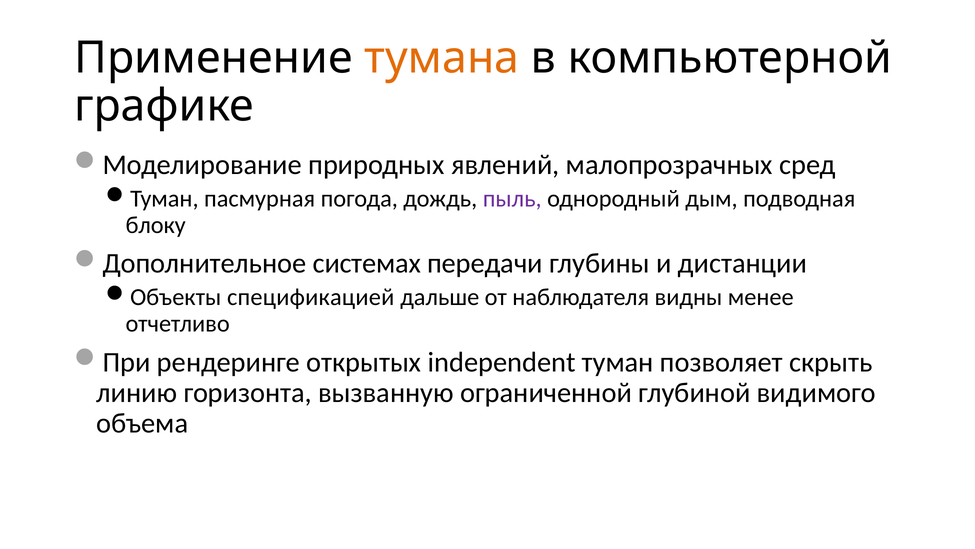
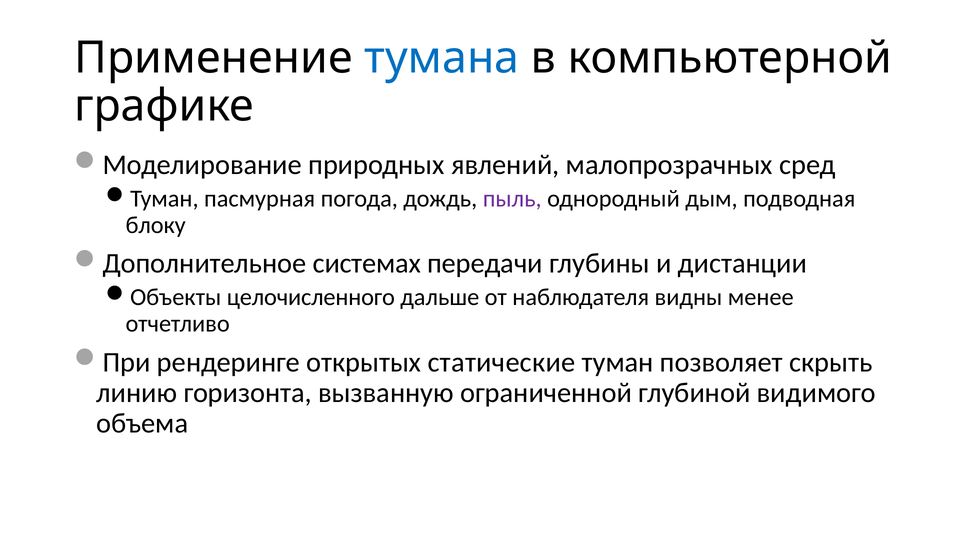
тумана colour: orange -> blue
спецификацией: спецификацией -> целочисленного
independent: independent -> статические
